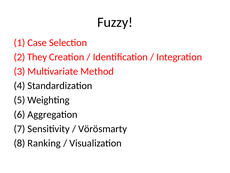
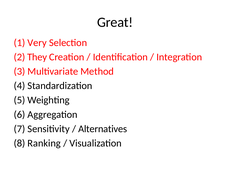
Fuzzy: Fuzzy -> Great
Case: Case -> Very
Vörösmarty: Vörösmarty -> Alternatives
